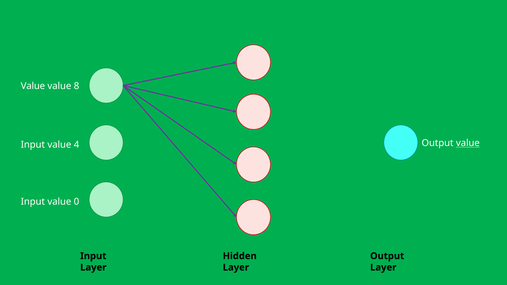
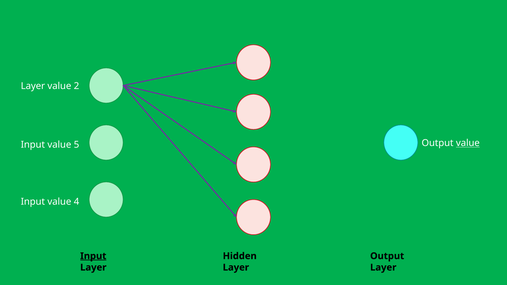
Value at (33, 86): Value -> Layer
8: 8 -> 2
4: 4 -> 5
0: 0 -> 4
Input at (93, 256) underline: none -> present
